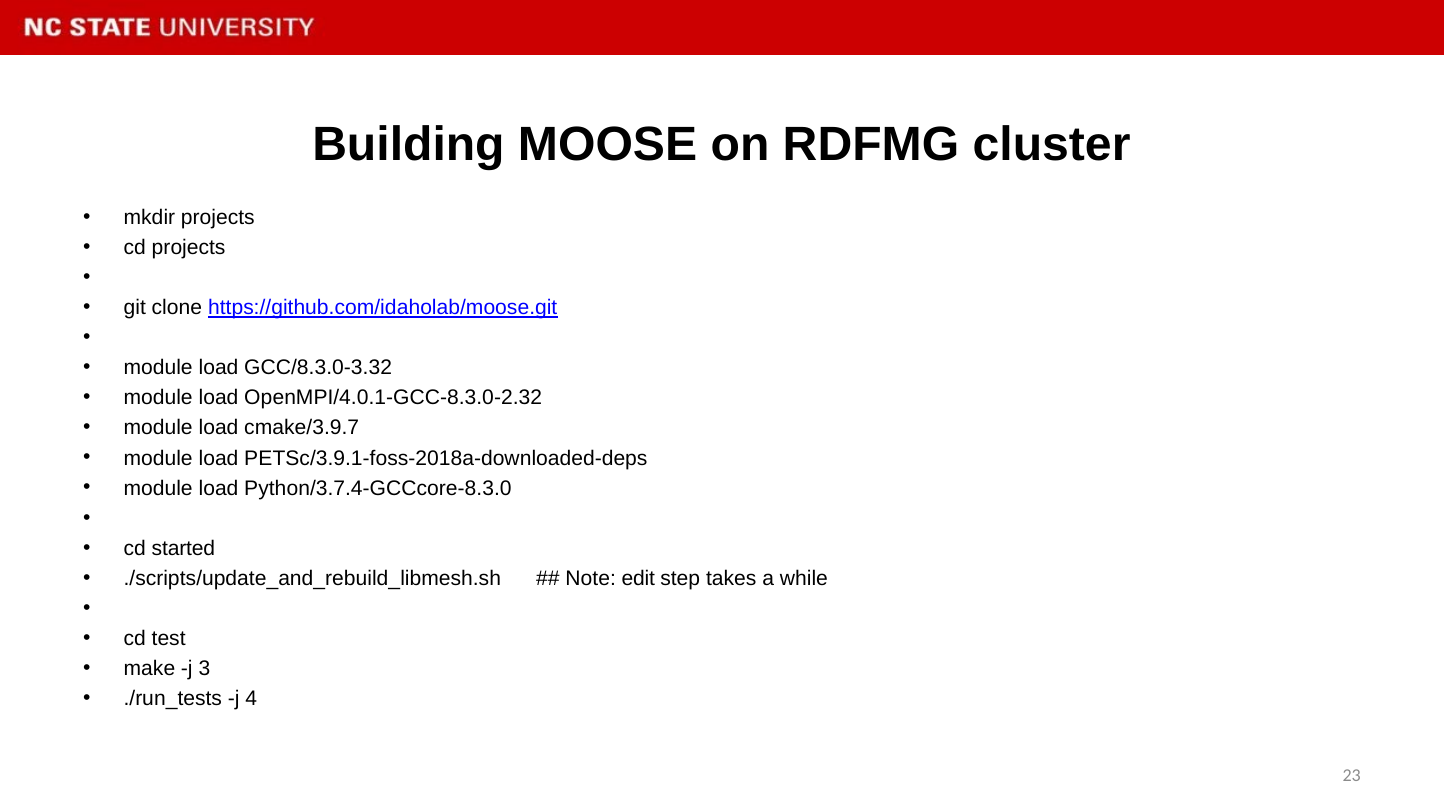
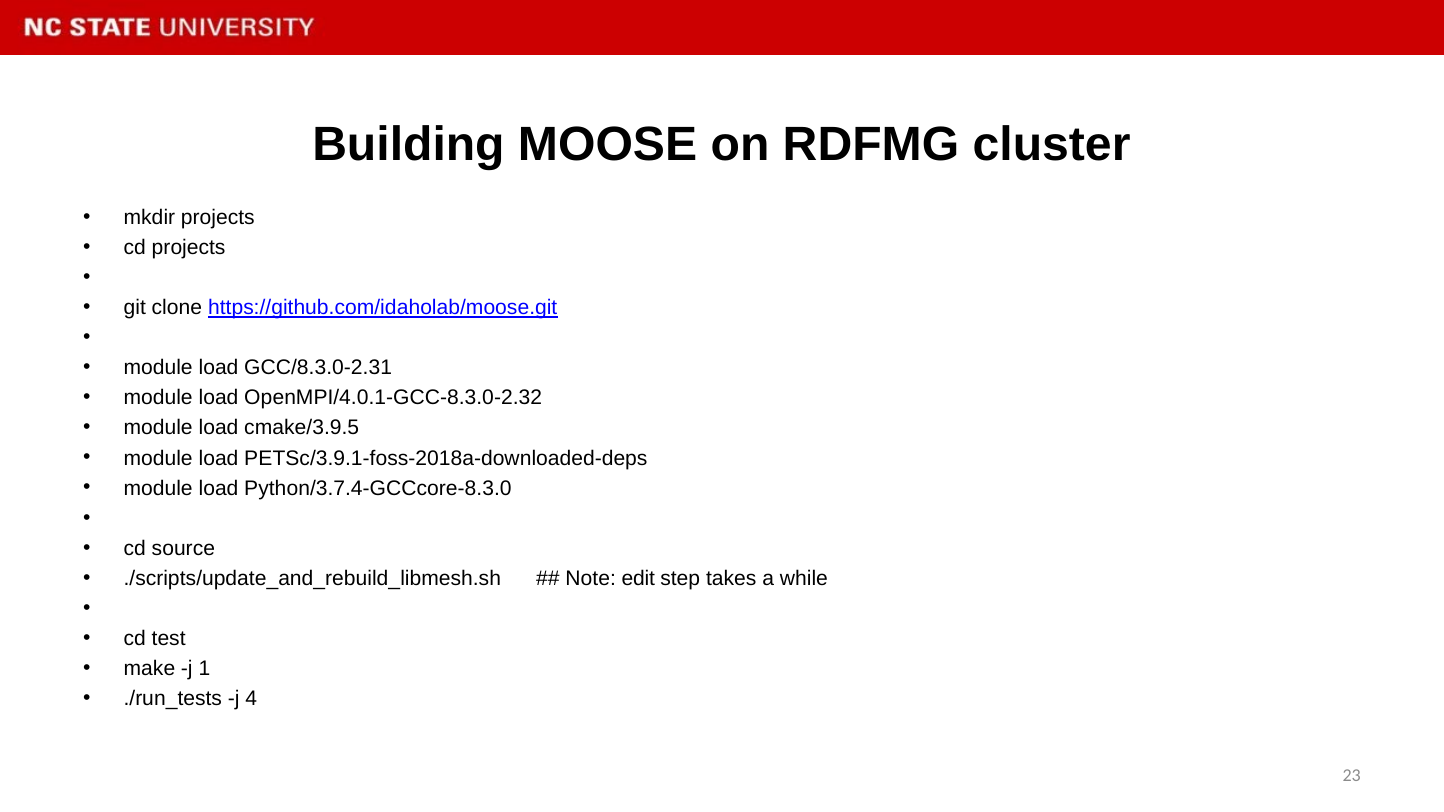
GCC/8.3.0-3.32: GCC/8.3.0-3.32 -> GCC/8.3.0-2.31
cmake/3.9.7: cmake/3.9.7 -> cmake/3.9.5
started: started -> source
3: 3 -> 1
